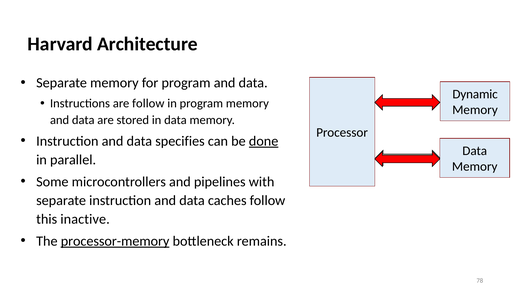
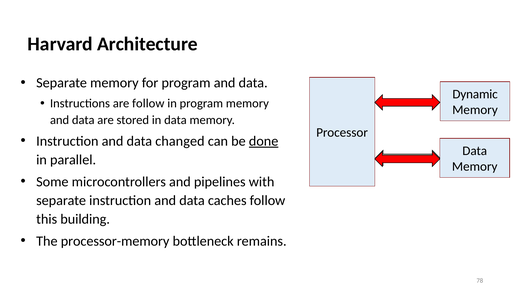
specifies: specifies -> changed
inactive: inactive -> building
processor-memory underline: present -> none
